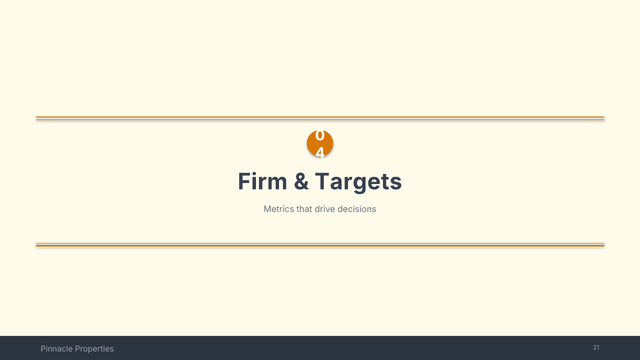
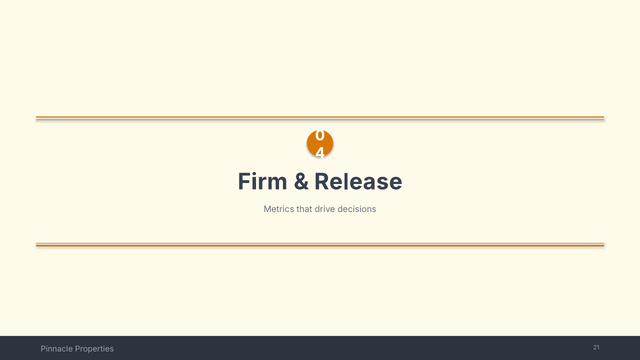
Targets: Targets -> Release
